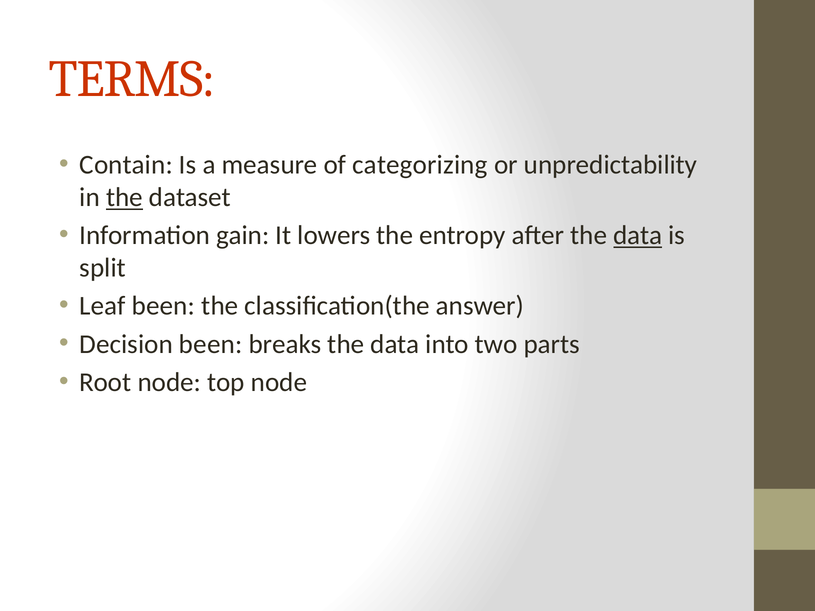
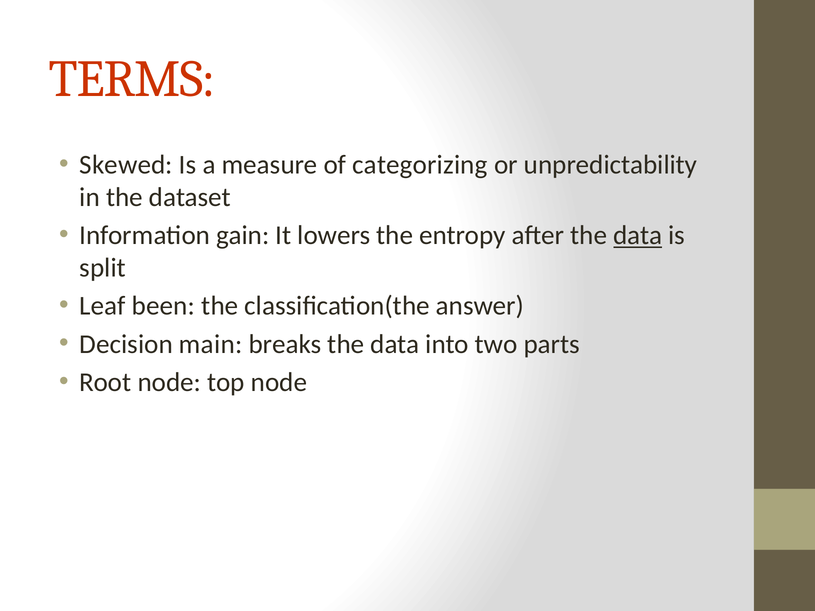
Contain: Contain -> Skewed
the at (125, 198) underline: present -> none
Decision been: been -> main
